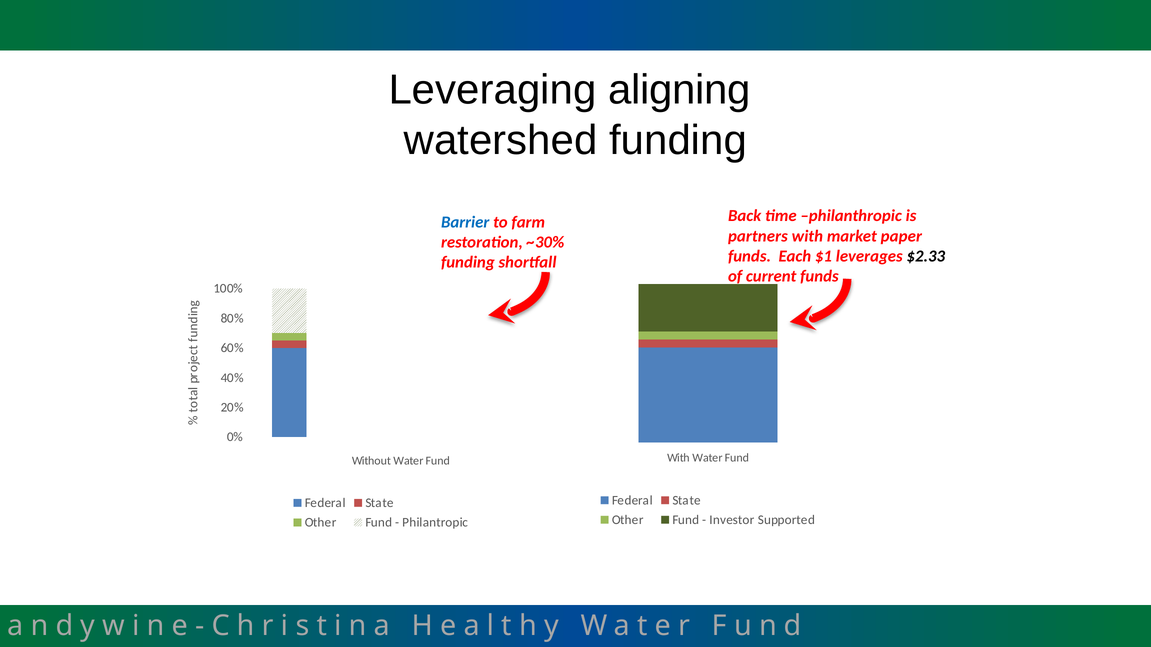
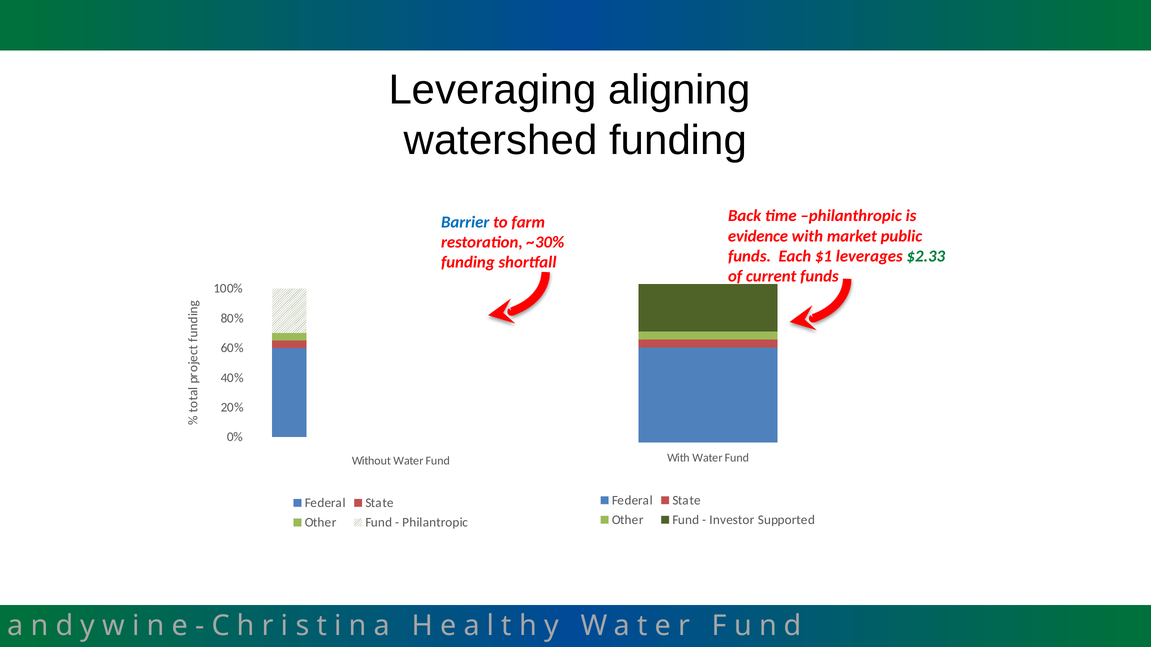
partners: partners -> evidence
paper: paper -> public
$2.33 colour: black -> green
